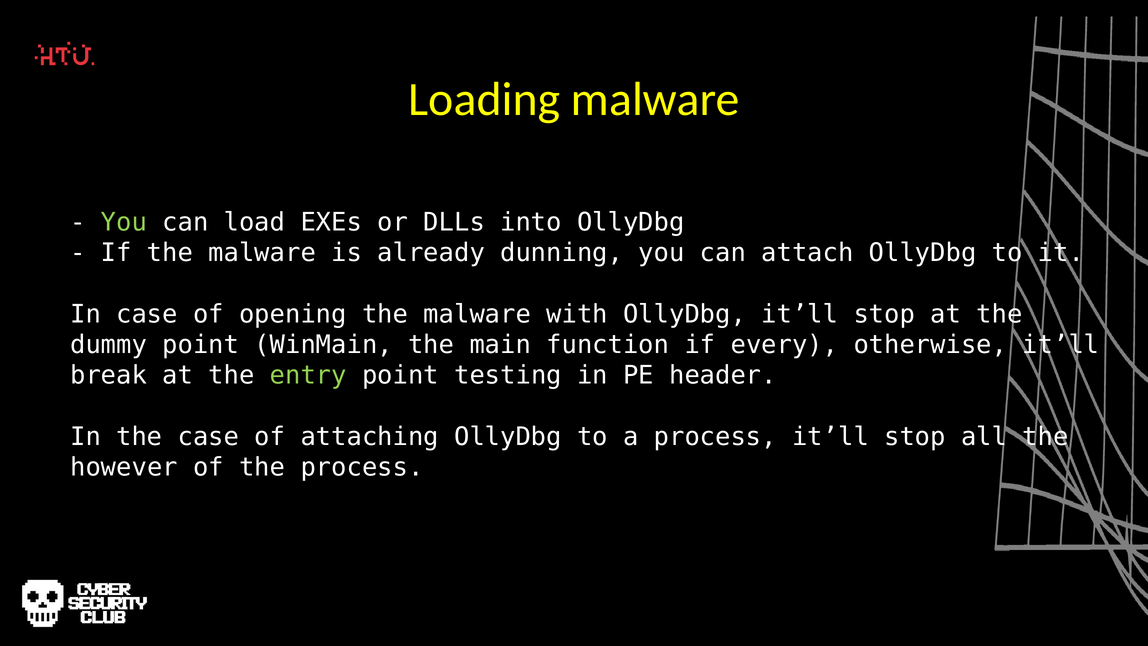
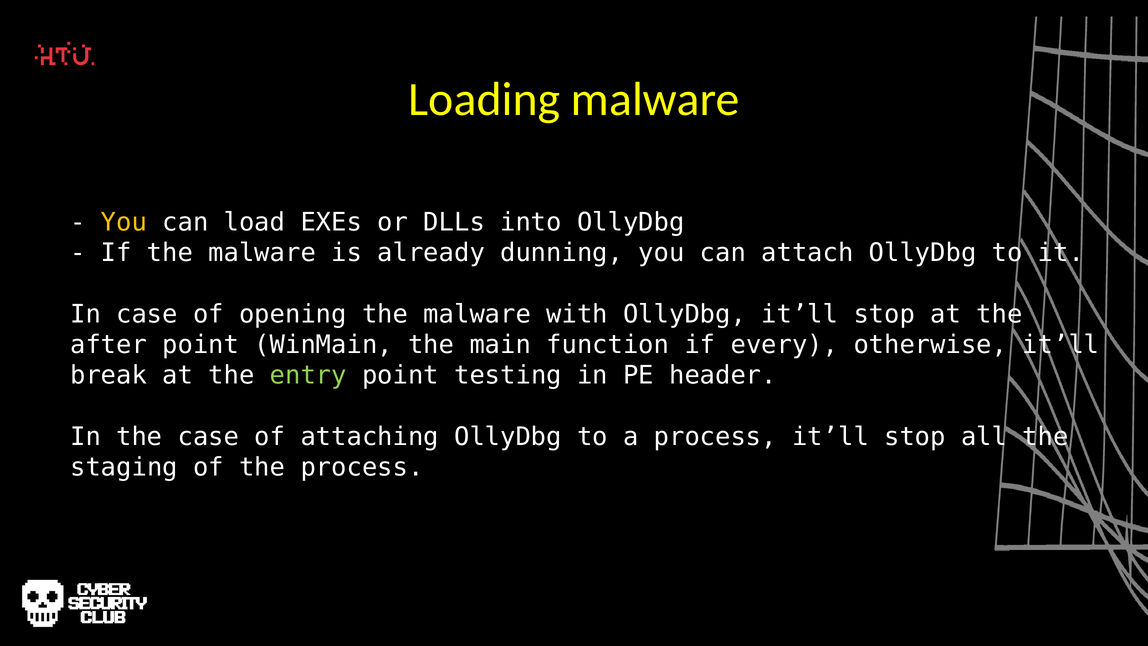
You at (124, 222) colour: light green -> yellow
dummy: dummy -> after
however: however -> staging
